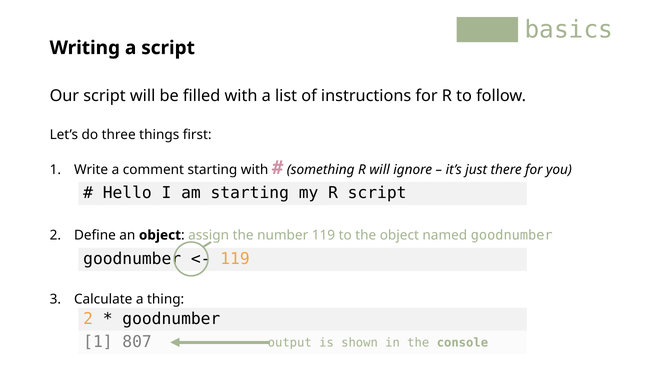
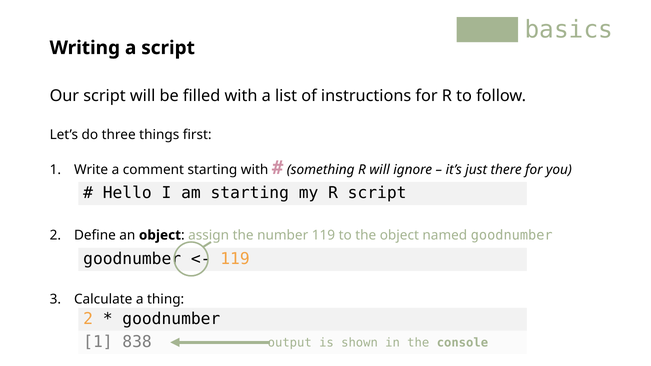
807: 807 -> 838
